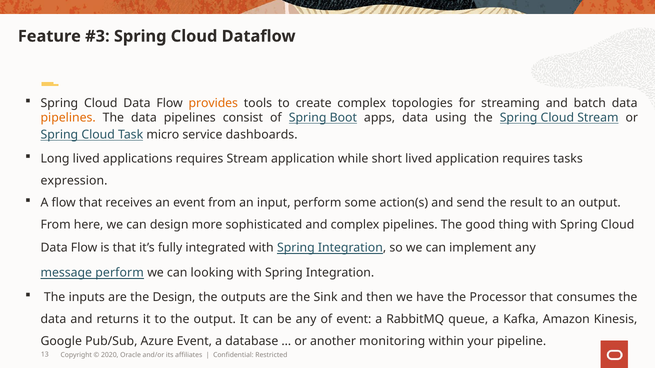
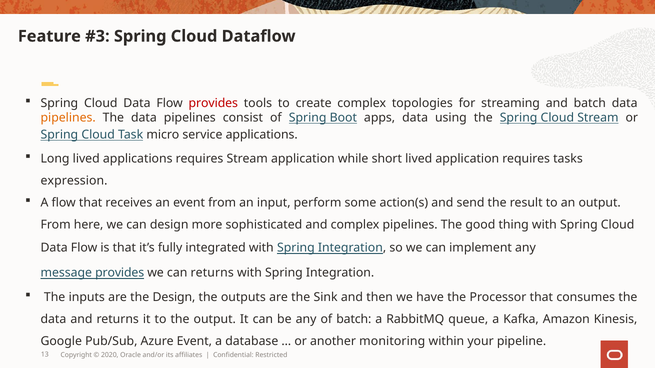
provides at (213, 103) colour: orange -> red
service dashboards: dashboards -> applications
message perform: perform -> provides
can looking: looking -> returns
of event: event -> batch
